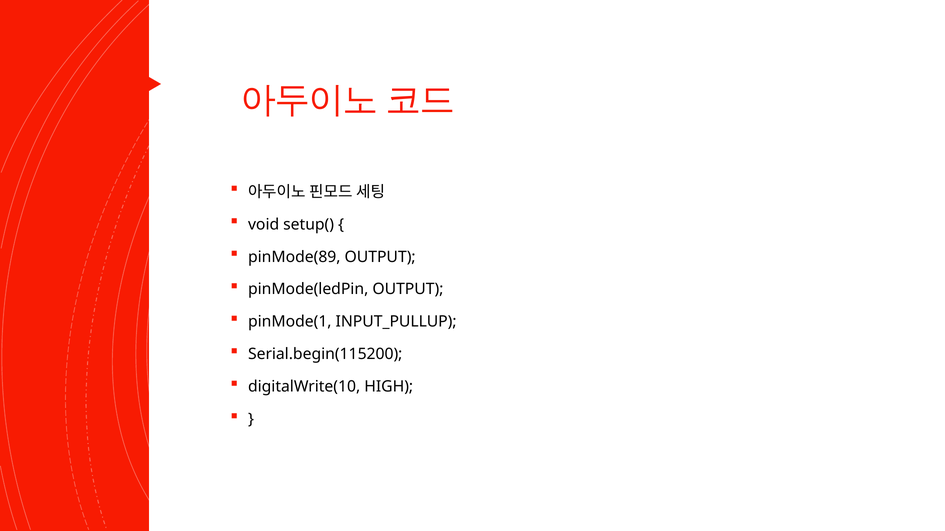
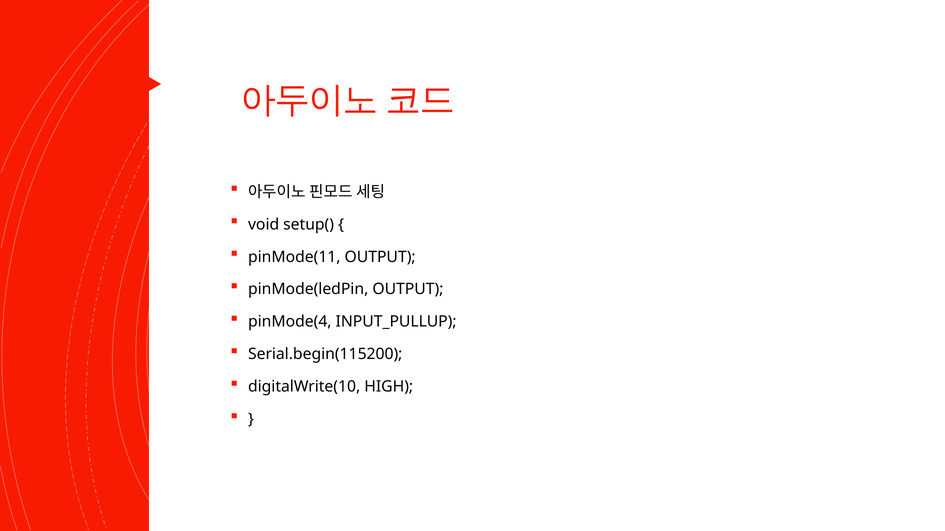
pinMode(89: pinMode(89 -> pinMode(11
pinMode(1: pinMode(1 -> pinMode(4
